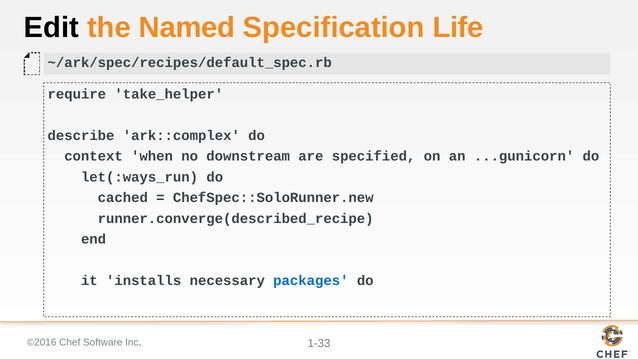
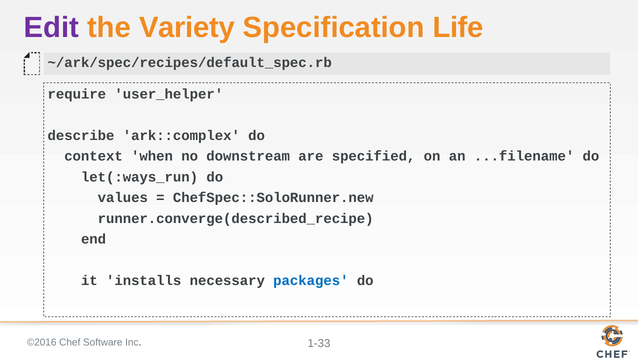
Edit colour: black -> purple
Named: Named -> Variety
take_helper: take_helper -> user_helper
...gunicorn: ...gunicorn -> ...filename
cached: cached -> values
